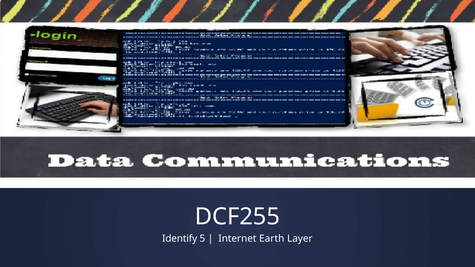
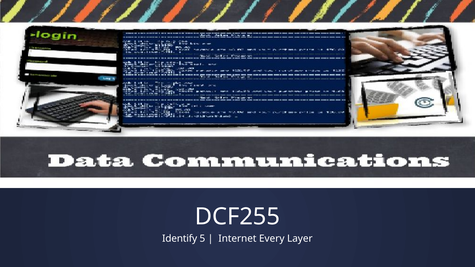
Earth: Earth -> Every
